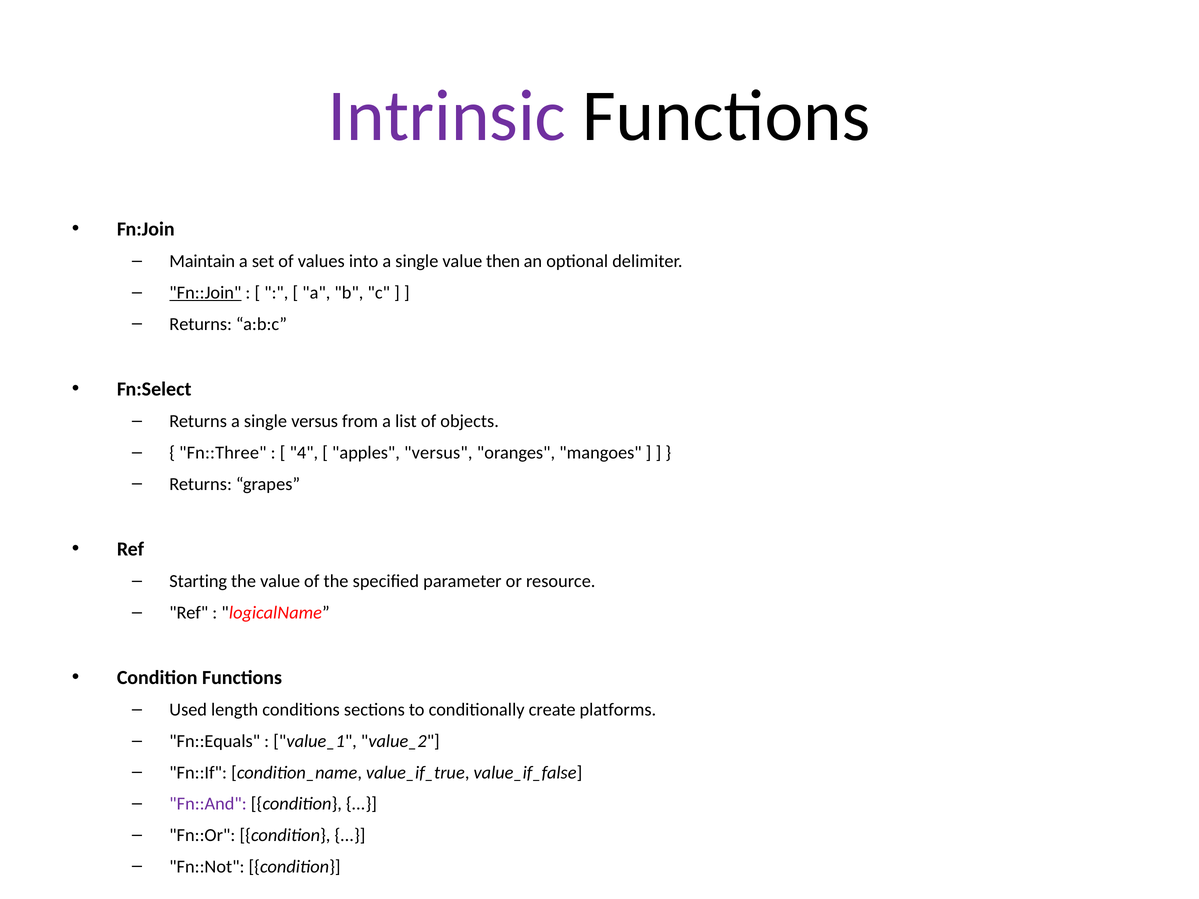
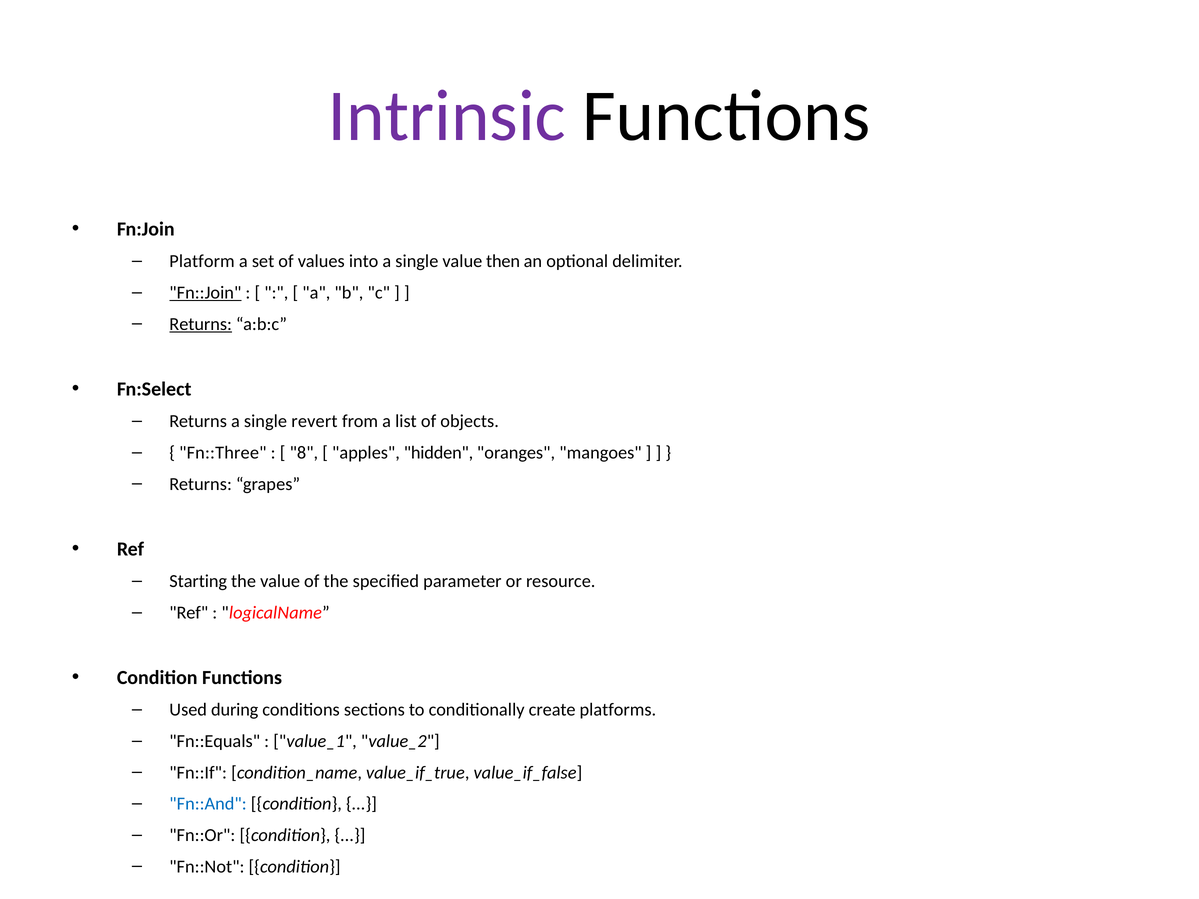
Maintain: Maintain -> Platform
Returns at (201, 324) underline: none -> present
single versus: versus -> revert
4: 4 -> 8
apples versus: versus -> hidden
length: length -> during
Fn::And colour: purple -> blue
